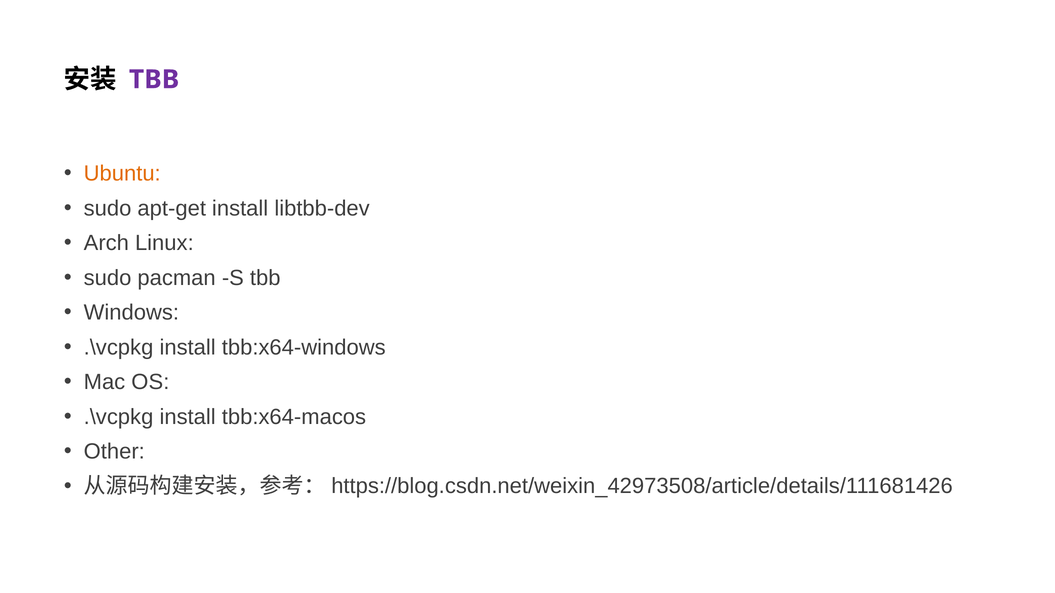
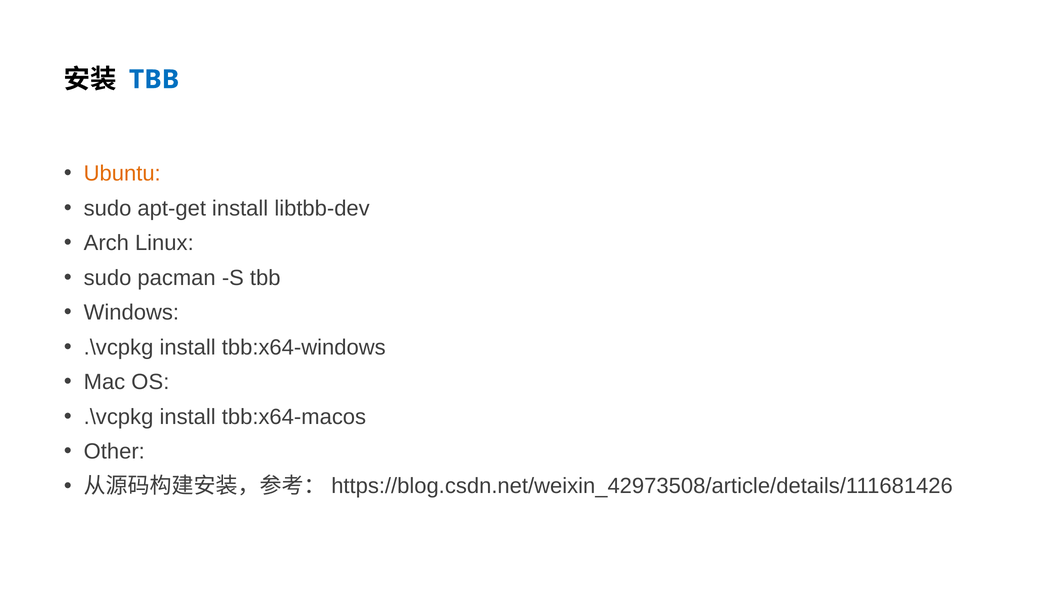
TBB at (154, 80) colour: purple -> blue
